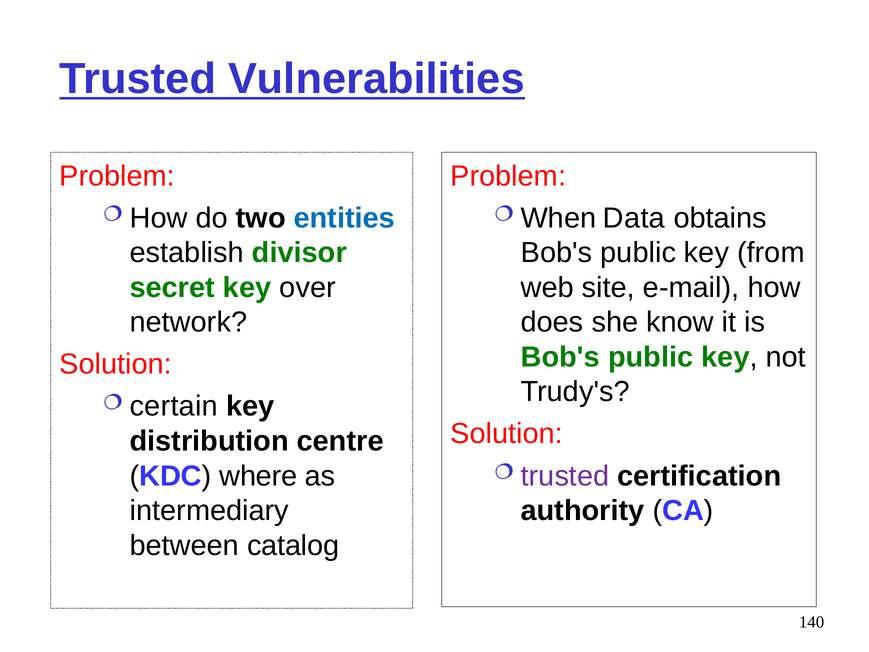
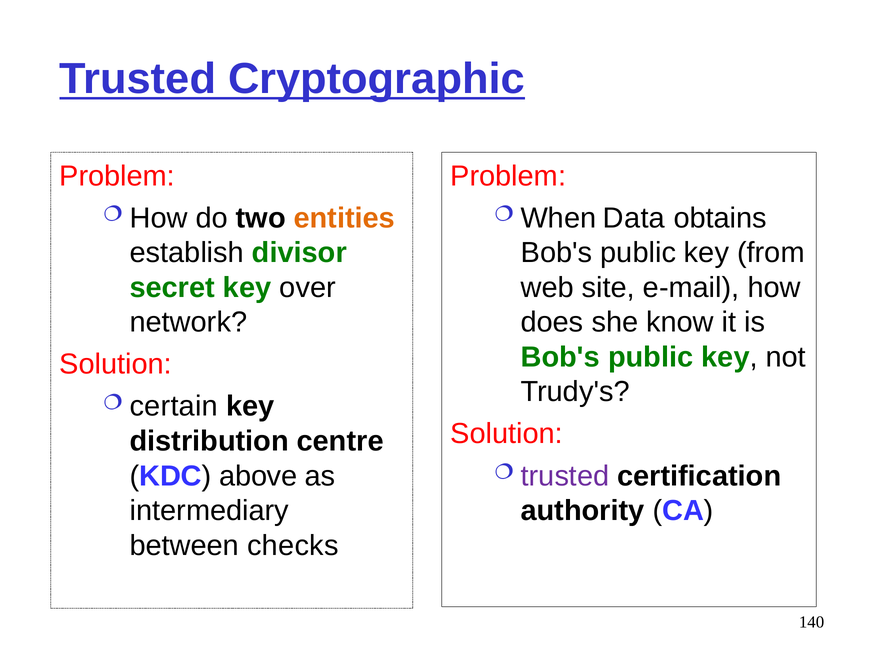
Vulnerabilities: Vulnerabilities -> Cryptographic
entities colour: blue -> orange
where: where -> above
catalog: catalog -> checks
